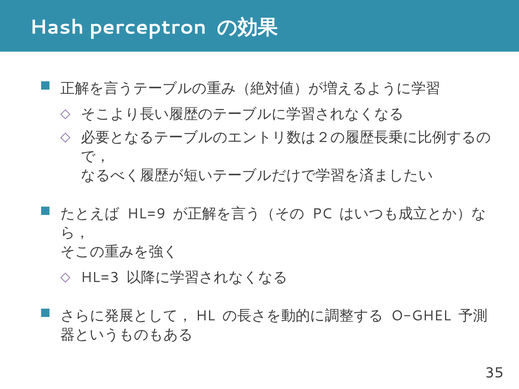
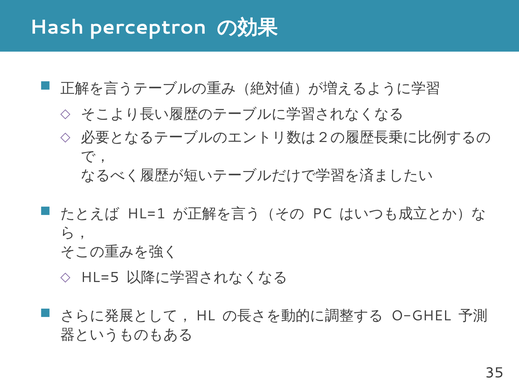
HL=9: HL=9 -> HL=1
HL=3: HL=3 -> HL=5
